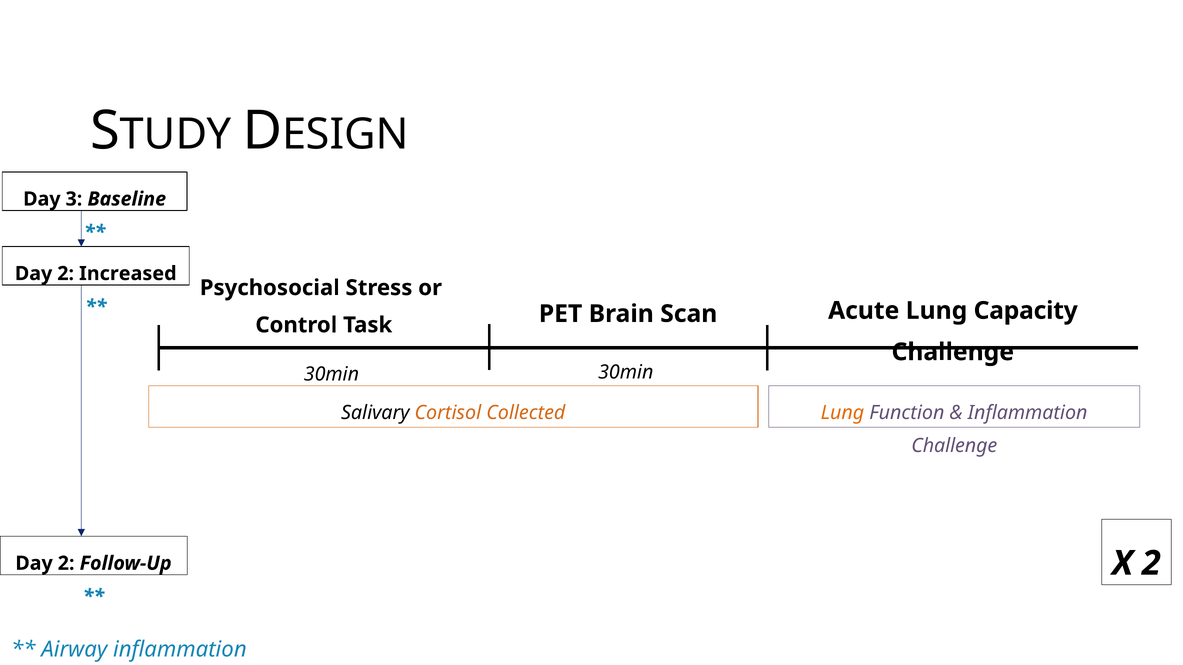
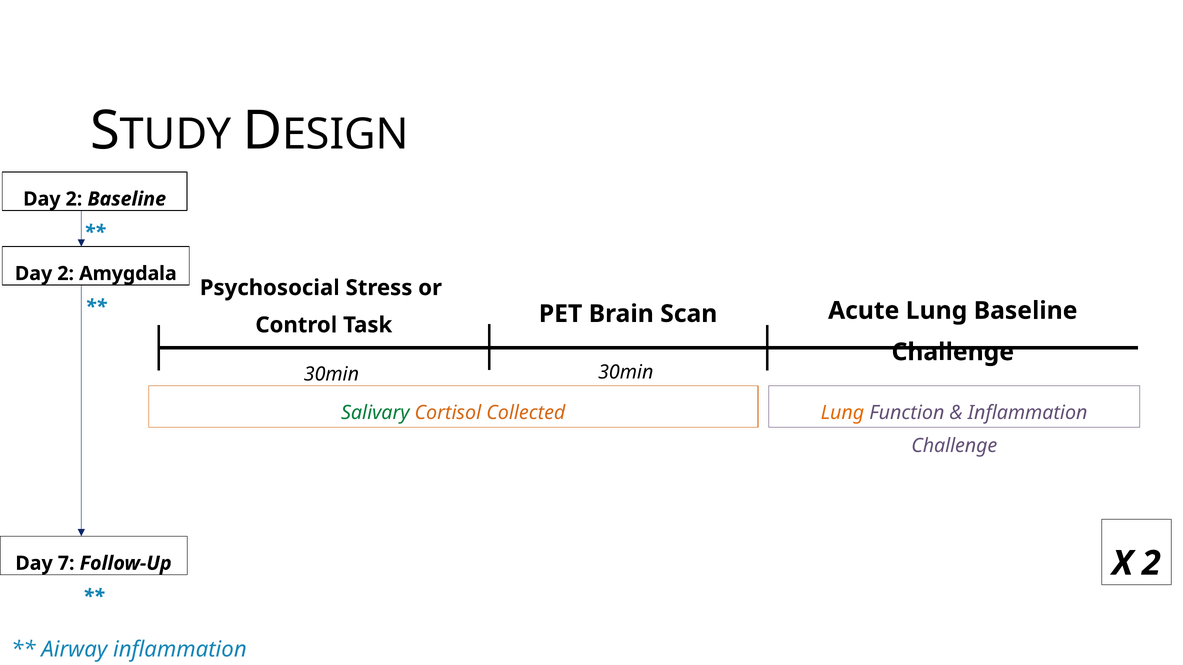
3 at (74, 199): 3 -> 2
Increased: Increased -> Amygdala
Lung Capacity: Capacity -> Baseline
Salivary colour: black -> green
2 at (66, 564): 2 -> 7
